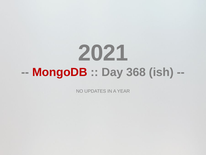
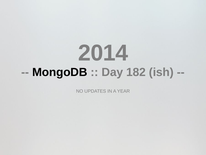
2021: 2021 -> 2014
MongoDB colour: red -> black
368: 368 -> 182
